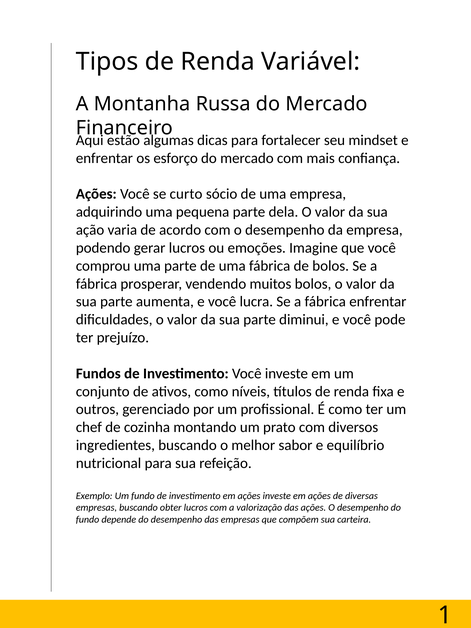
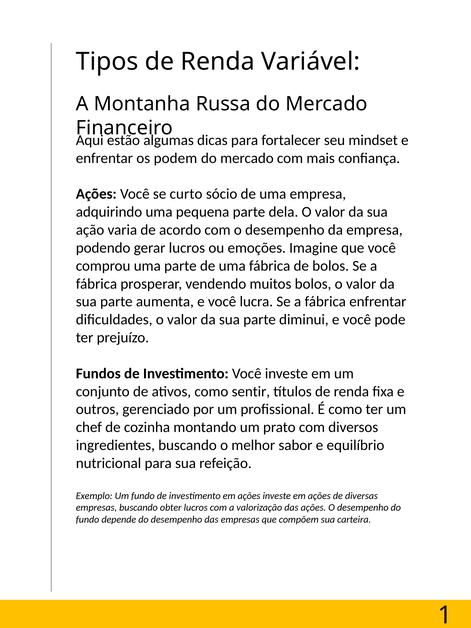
esforço: esforço -> podem
níveis: níveis -> sentir
